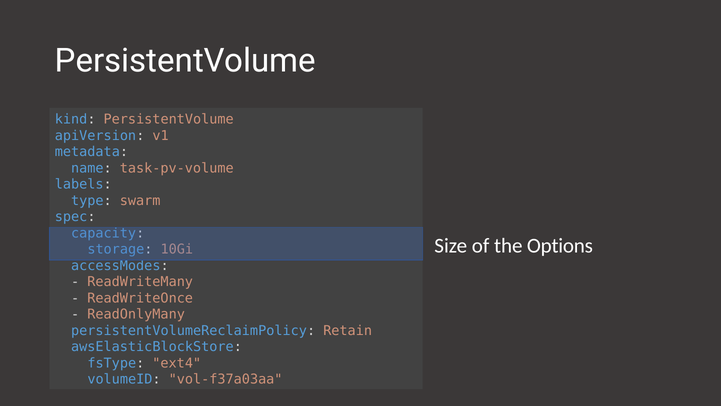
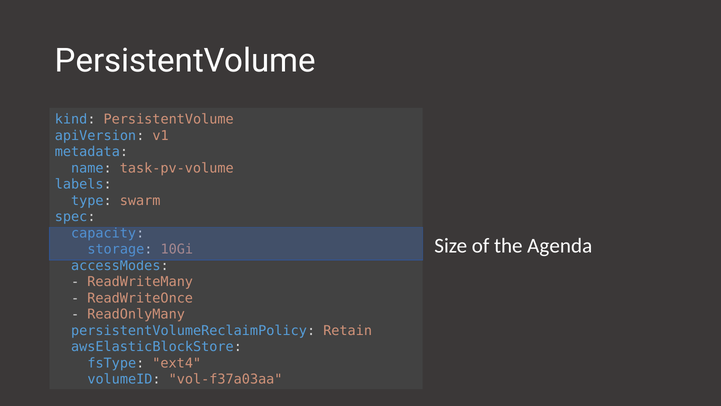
Options: Options -> Agenda
